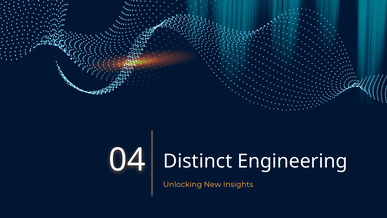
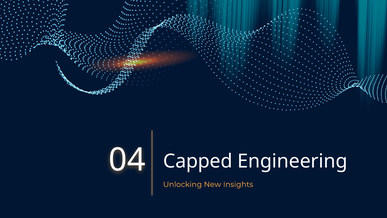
Distinct: Distinct -> Capped
